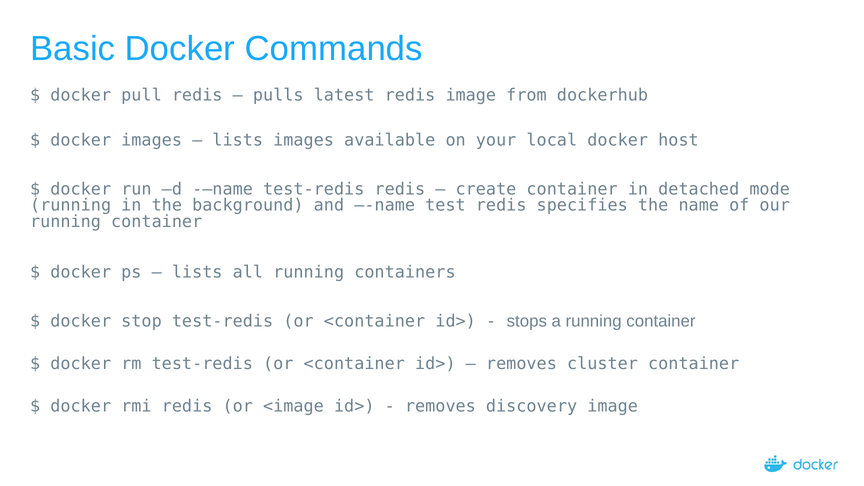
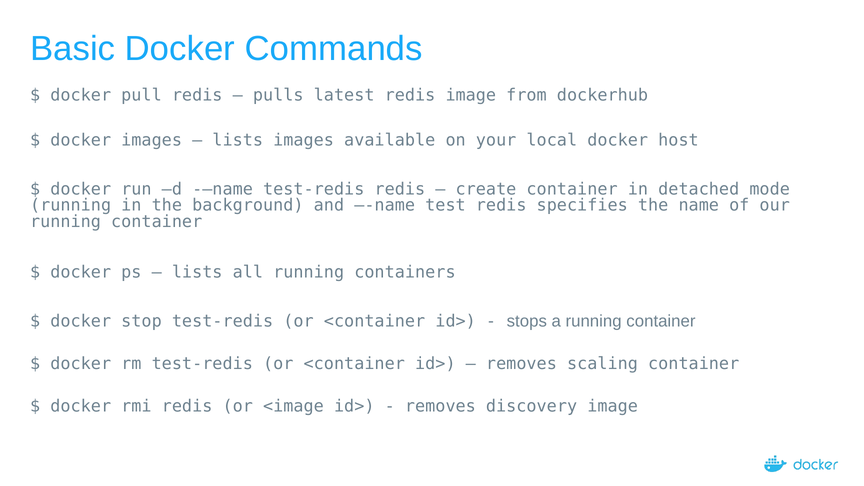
cluster: cluster -> scaling
